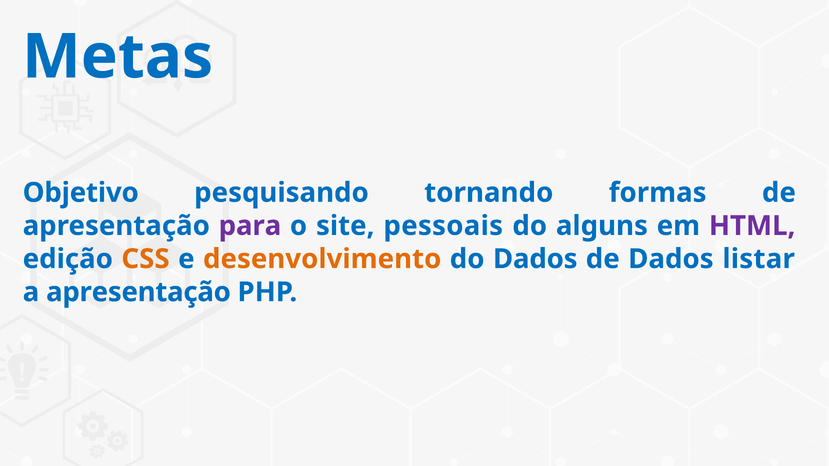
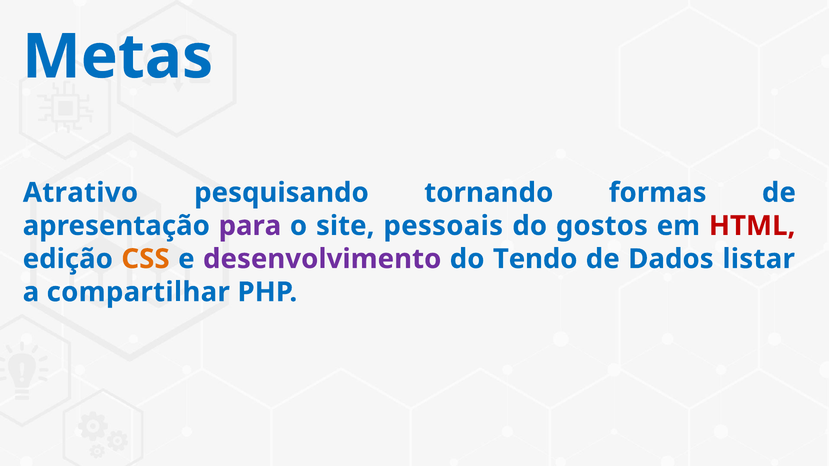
Objetivo: Objetivo -> Atrativo
alguns: alguns -> gostos
HTML colour: purple -> red
desenvolvimento colour: orange -> purple
do Dados: Dados -> Tendo
a apresentação: apresentação -> compartilhar
